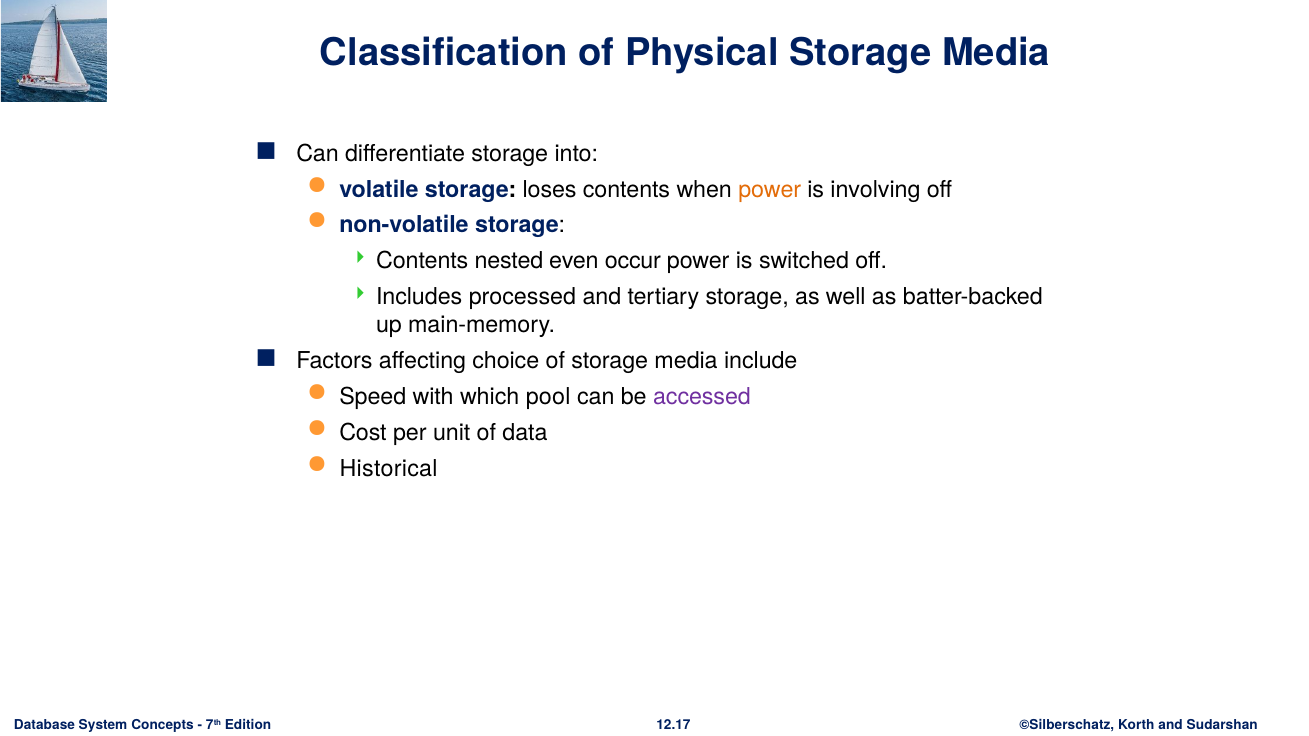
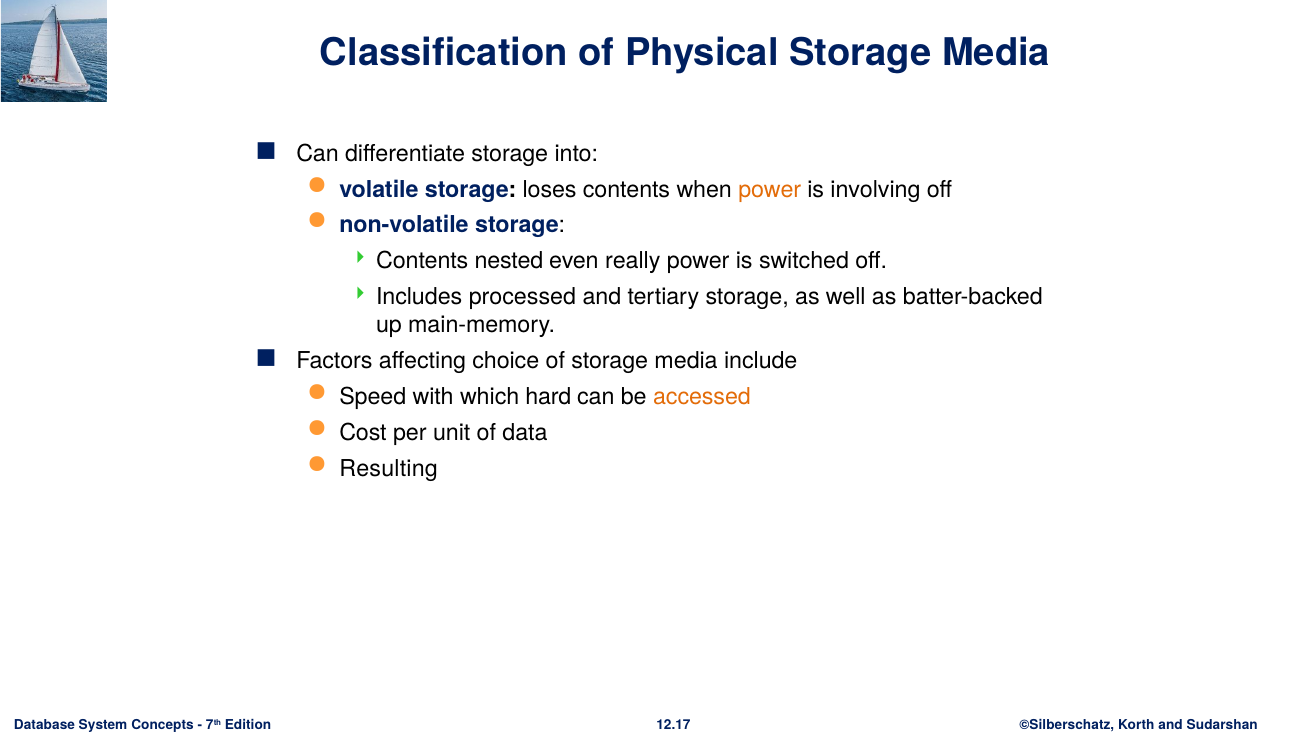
occur: occur -> really
pool: pool -> hard
accessed colour: purple -> orange
Historical: Historical -> Resulting
